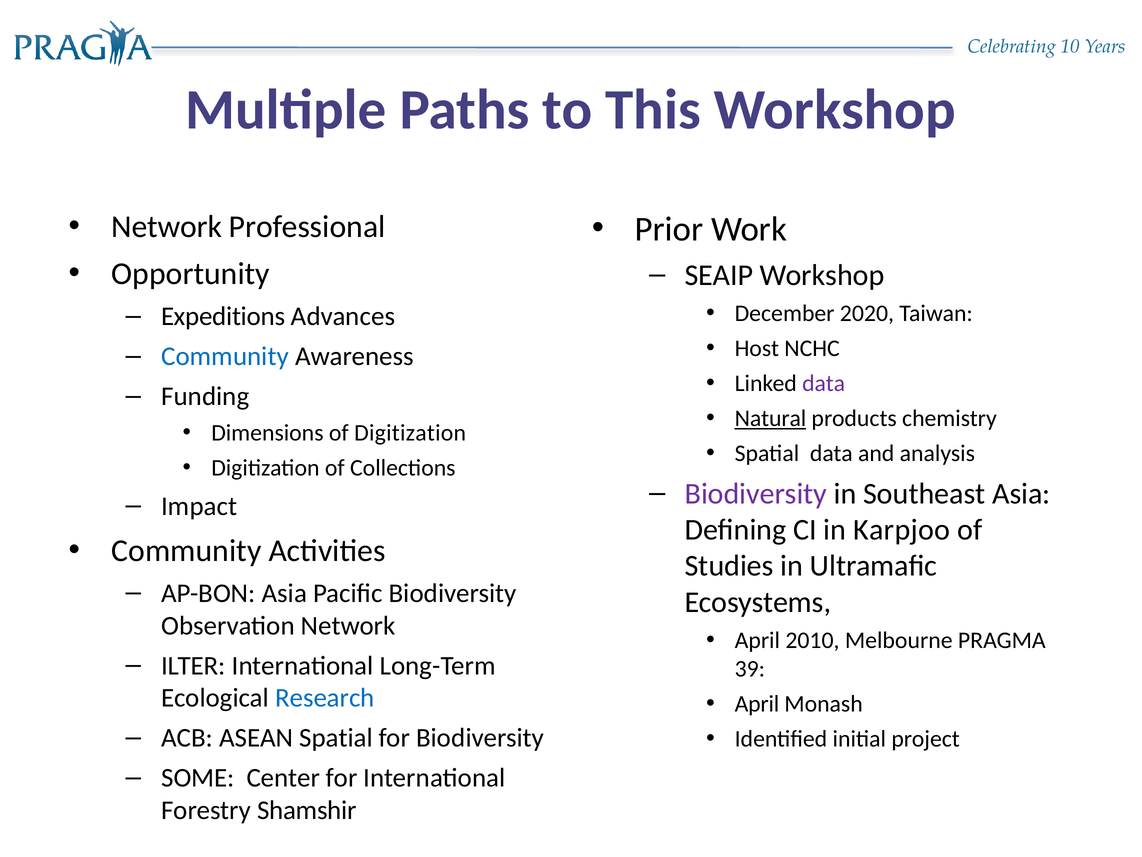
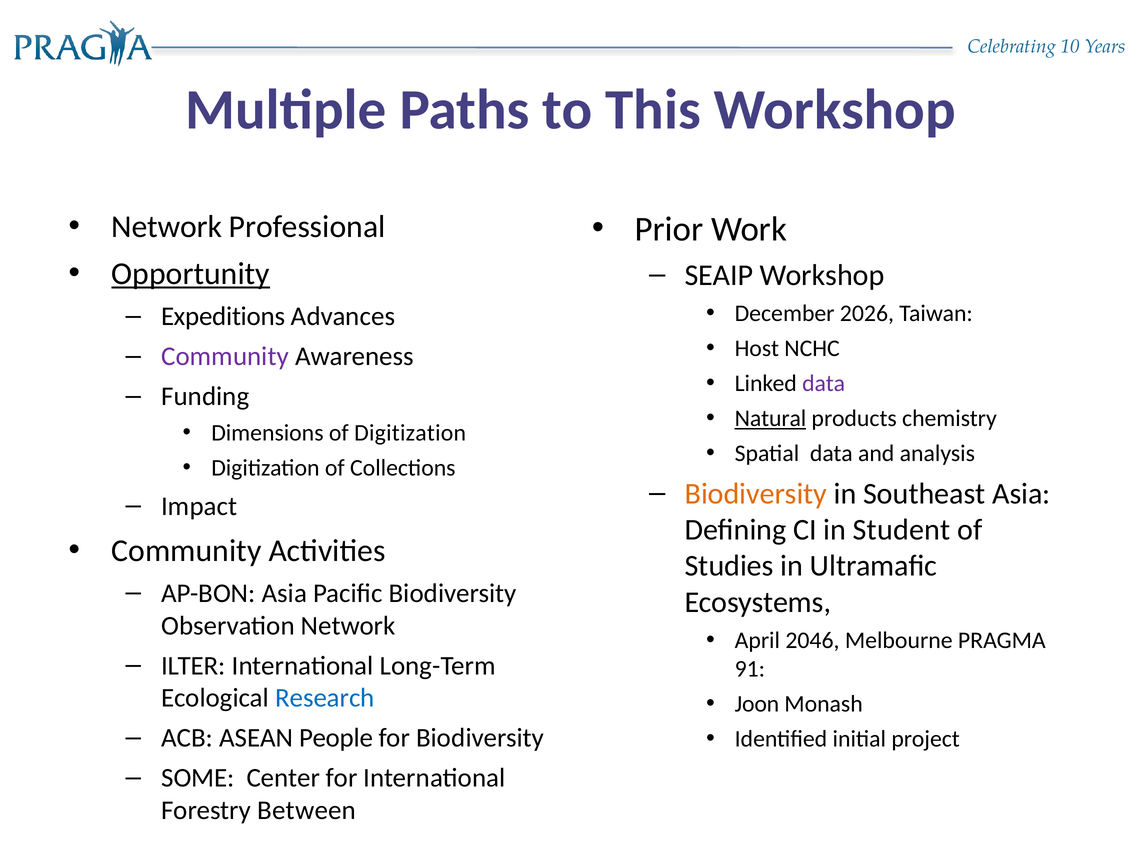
Opportunity underline: none -> present
2020: 2020 -> 2026
Community at (225, 356) colour: blue -> purple
Biodiversity at (756, 493) colour: purple -> orange
Karpjoo: Karpjoo -> Student
2010: 2010 -> 2046
39: 39 -> 91
April at (757, 704): April -> Joon
ASEAN Spatial: Spatial -> People
Shamshir: Shamshir -> Between
